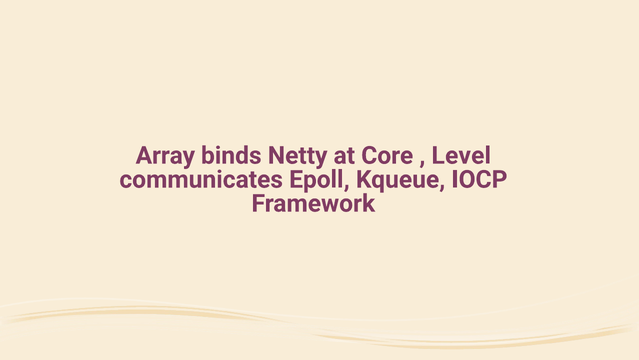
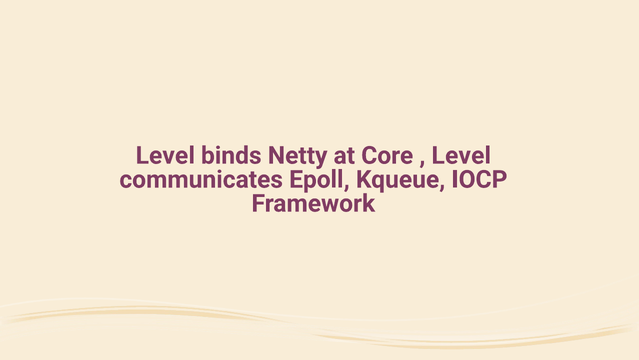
Array at (165, 155): Array -> Level
